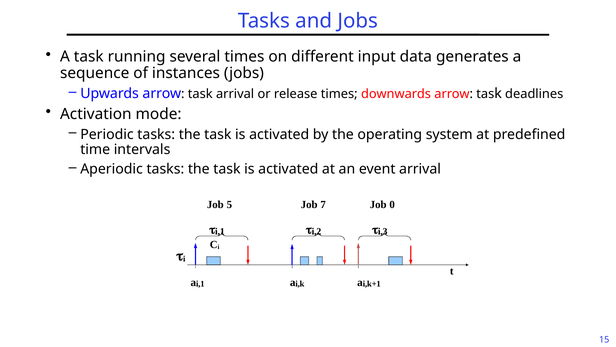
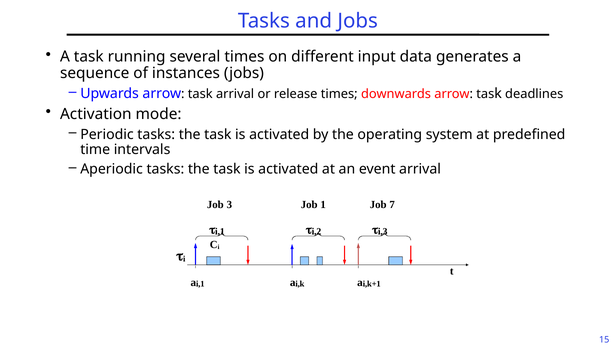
5: 5 -> 3
7: 7 -> 1
0: 0 -> 7
